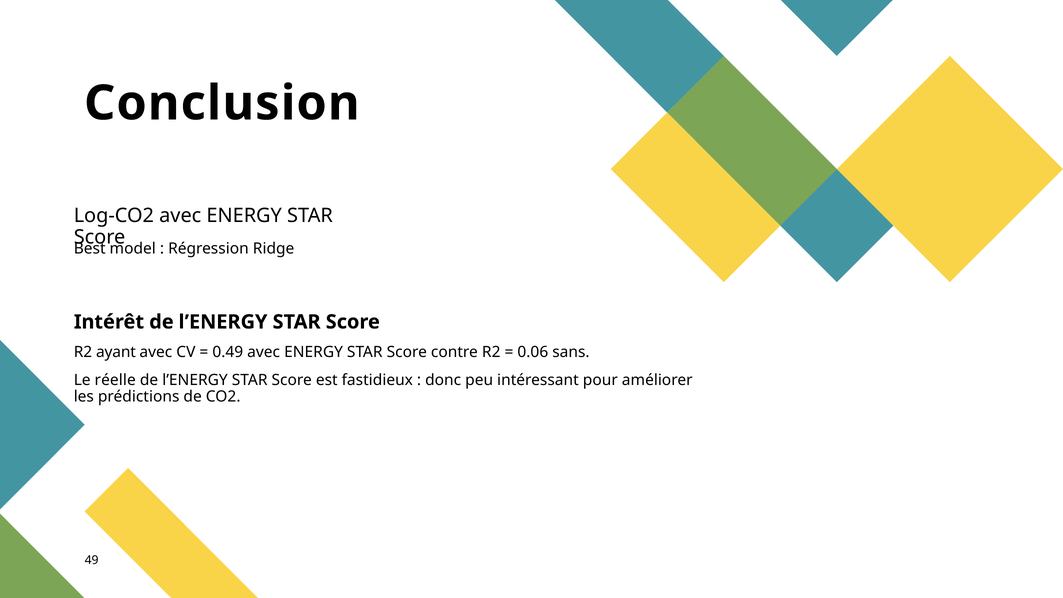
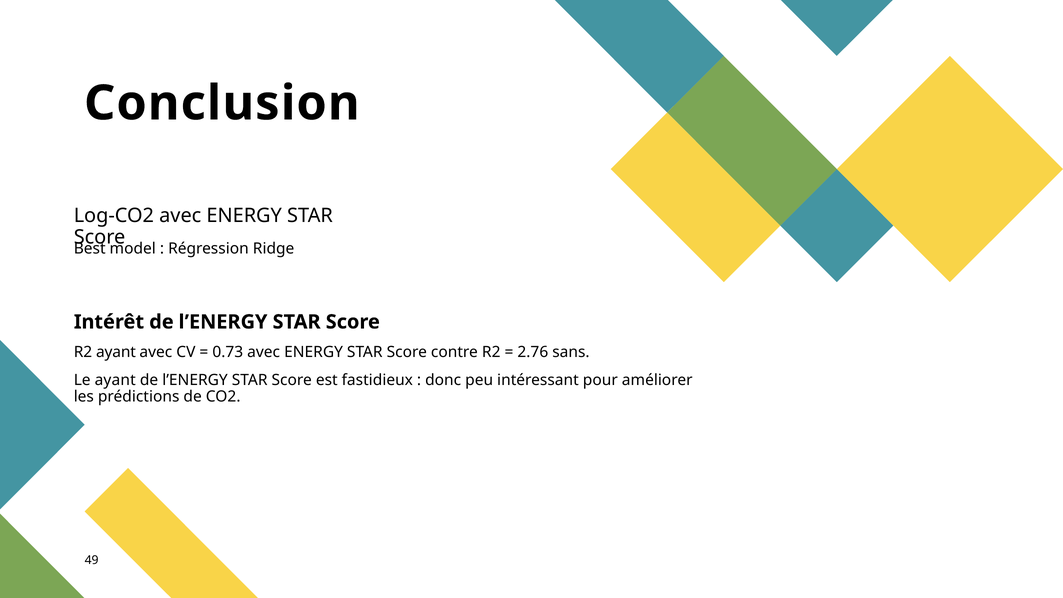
0.49: 0.49 -> 0.73
0.06: 0.06 -> 2.76
Le réelle: réelle -> ayant
